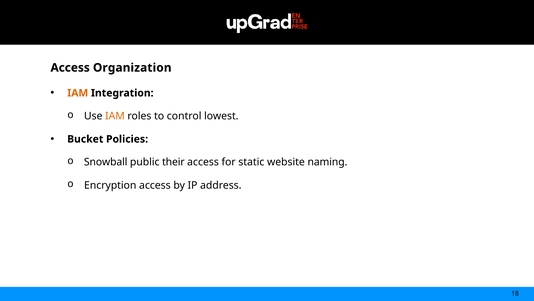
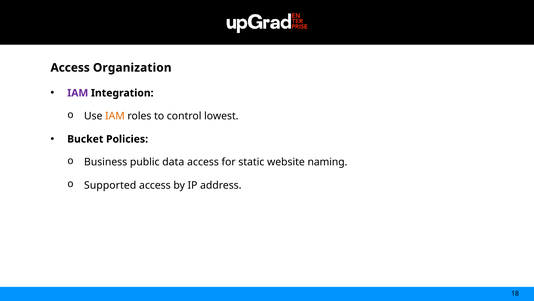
IAM at (78, 93) colour: orange -> purple
Snowball: Snowball -> Business
their: their -> data
Encryption: Encryption -> Supported
